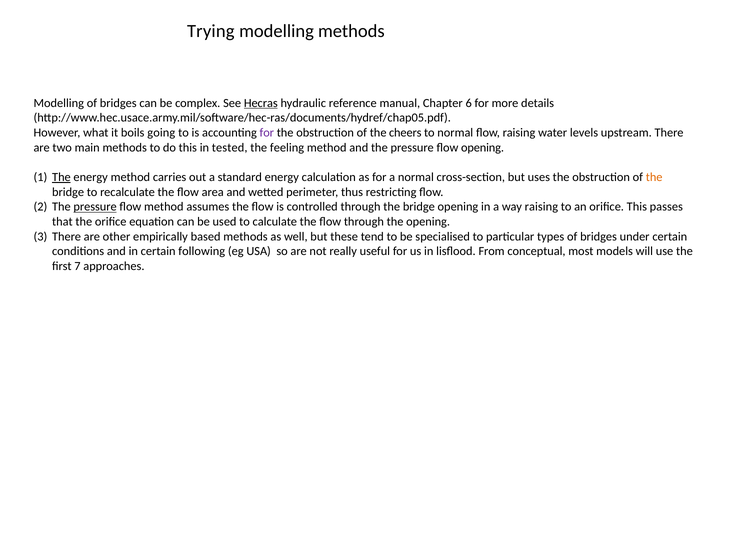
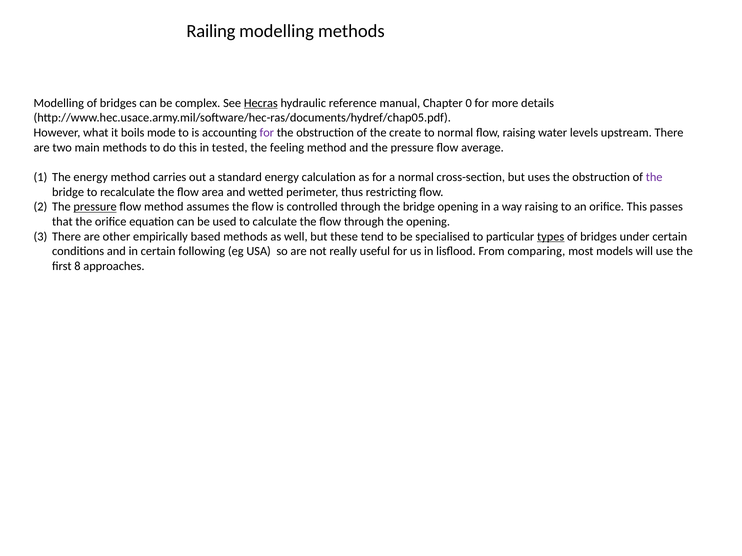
Trying: Trying -> Railing
6: 6 -> 0
going: going -> mode
cheers: cheers -> create
flow opening: opening -> average
The at (61, 177) underline: present -> none
the at (654, 177) colour: orange -> purple
types underline: none -> present
conceptual: conceptual -> comparing
7: 7 -> 8
